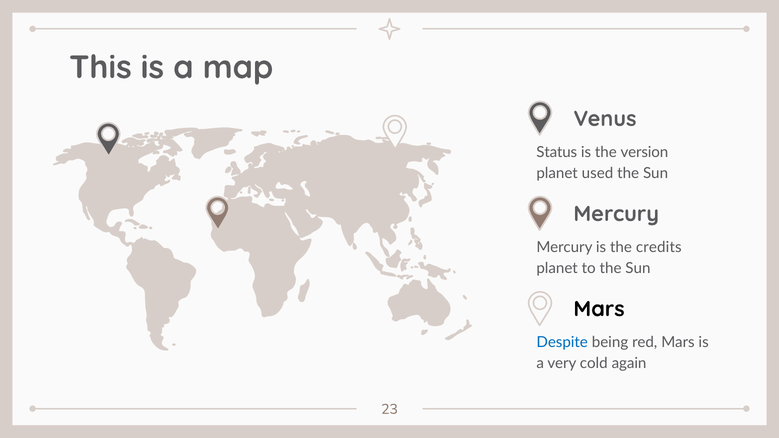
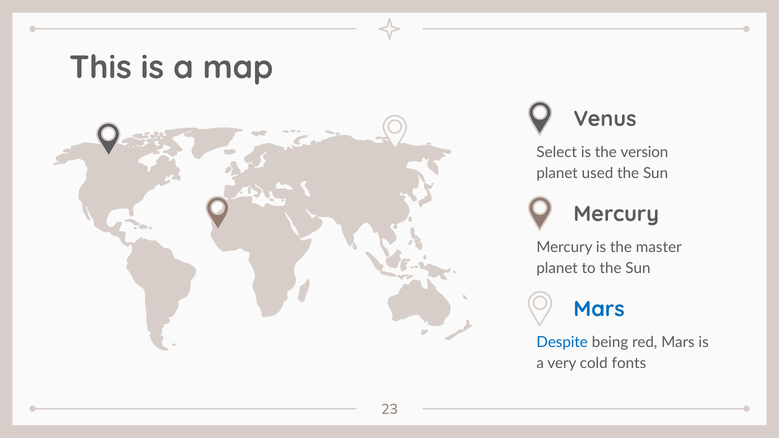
Status: Status -> Select
credits: credits -> master
Mars at (599, 309) colour: black -> blue
again: again -> fonts
